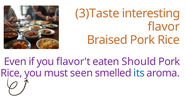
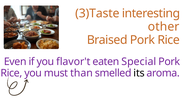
flavor: flavor -> other
Should: Should -> Special
seen: seen -> than
its colour: blue -> black
